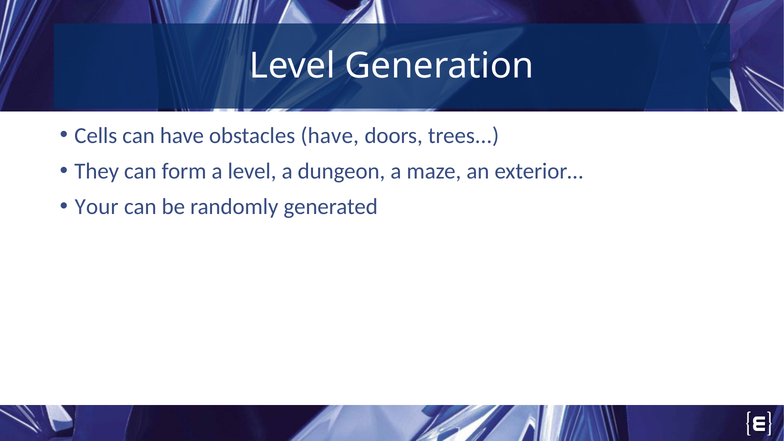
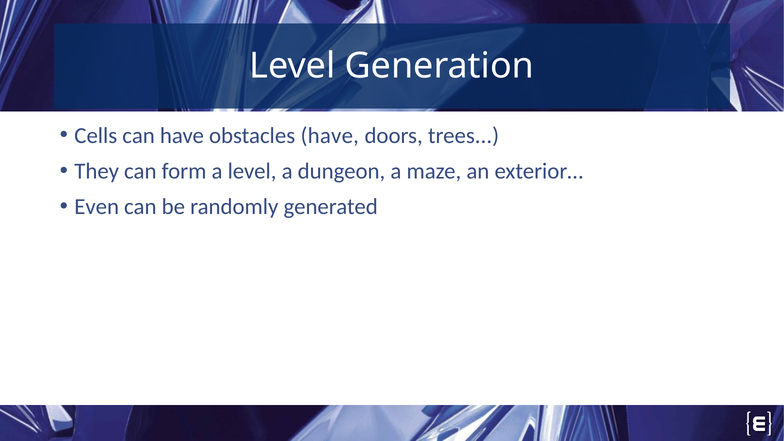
Your: Your -> Even
